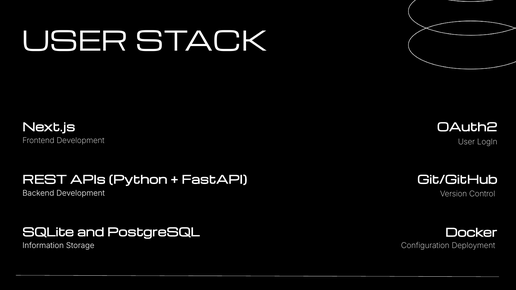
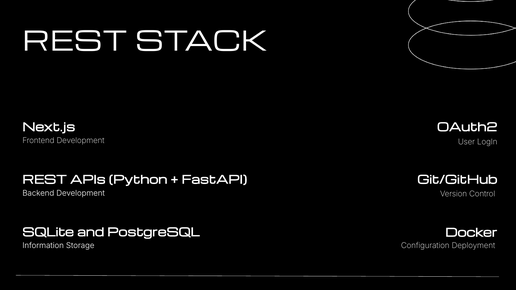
USER at (75, 42): USER -> REST
